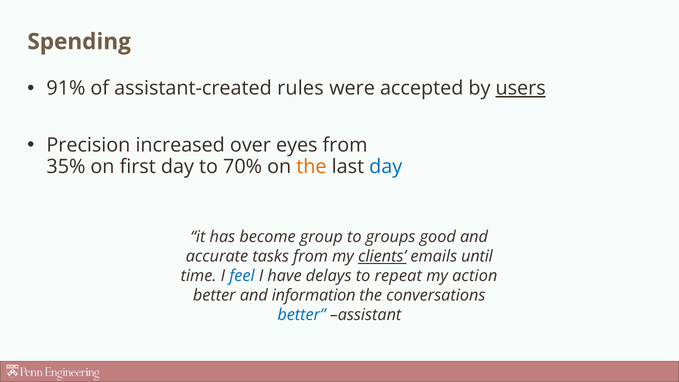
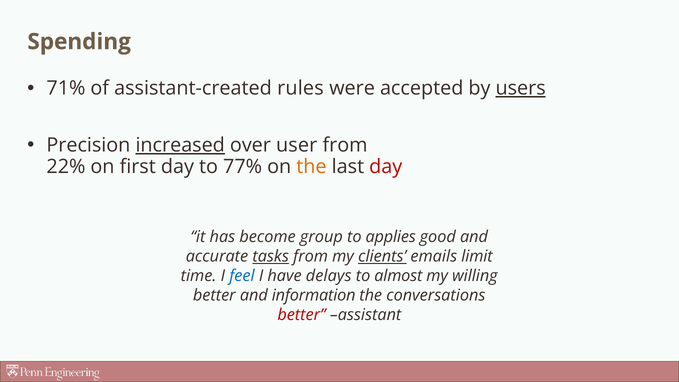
91%: 91% -> 71%
increased underline: none -> present
eyes: eyes -> user
35%: 35% -> 22%
70%: 70% -> 77%
day at (386, 167) colour: blue -> red
groups: groups -> applies
tasks underline: none -> present
until: until -> limit
repeat: repeat -> almost
action: action -> willing
better at (302, 315) colour: blue -> red
